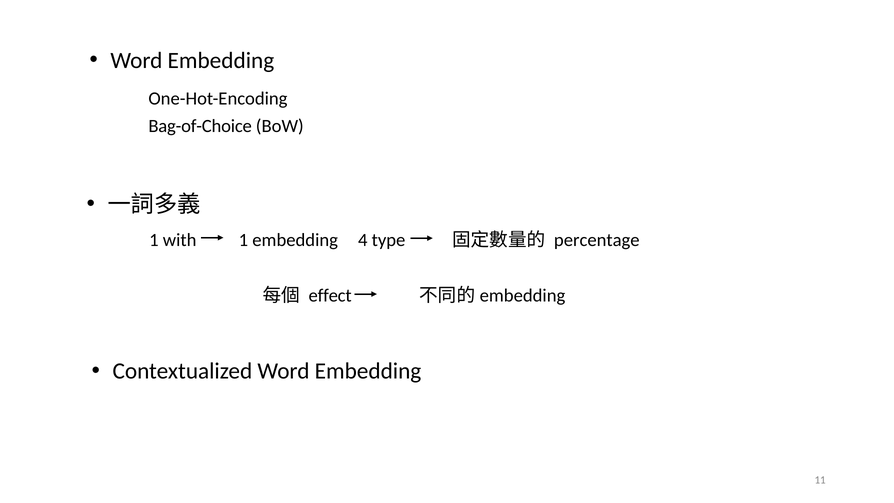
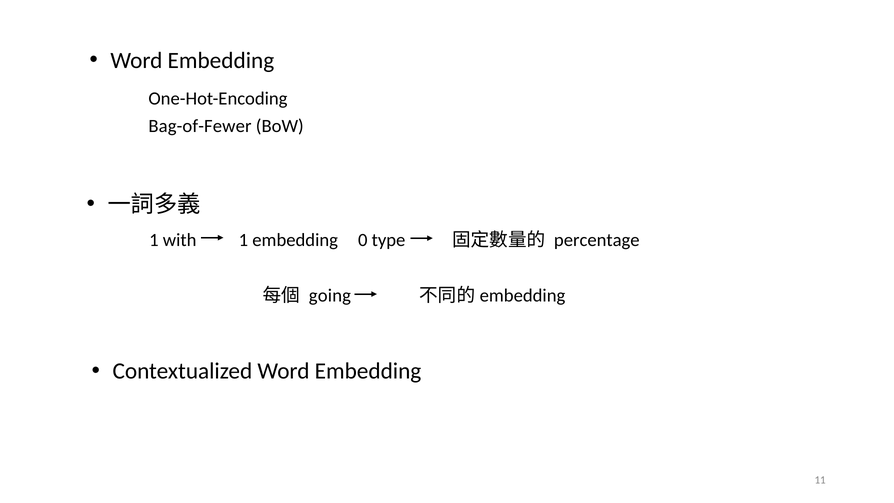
Bag-of-Choice: Bag-of-Choice -> Bag-of-Fewer
4: 4 -> 0
effect: effect -> going
